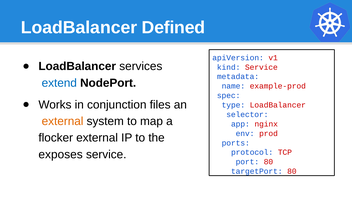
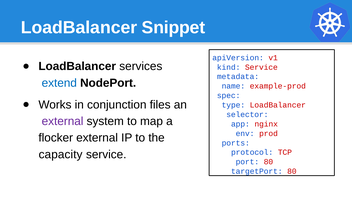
Defined: Defined -> Snippet
external at (63, 121) colour: orange -> purple
exposes: exposes -> capacity
